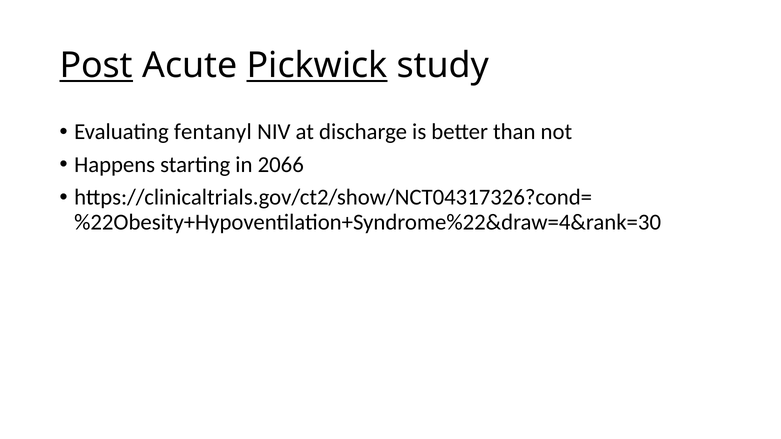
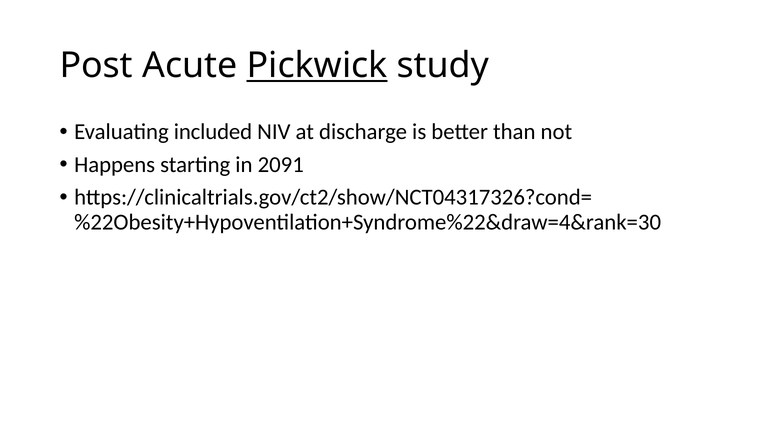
Post underline: present -> none
fentanyl: fentanyl -> included
2066: 2066 -> 2091
